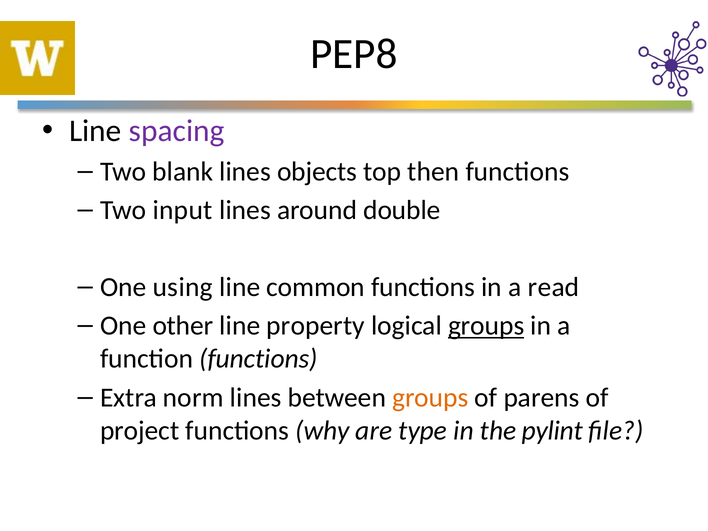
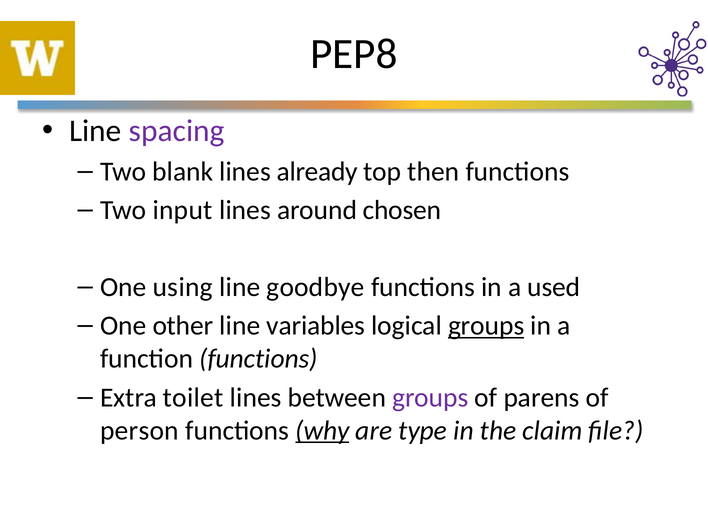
objects: objects -> already
double: double -> chosen
common: common -> goodbye
read: read -> used
property: property -> variables
norm: norm -> toilet
groups at (430, 397) colour: orange -> purple
project: project -> person
why underline: none -> present
pylint: pylint -> claim
